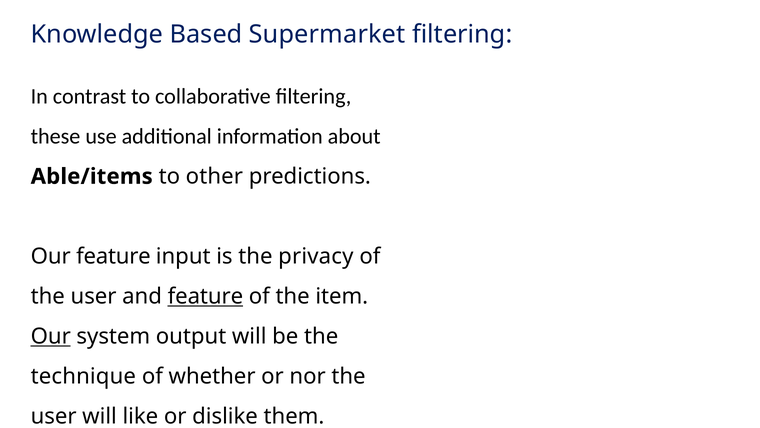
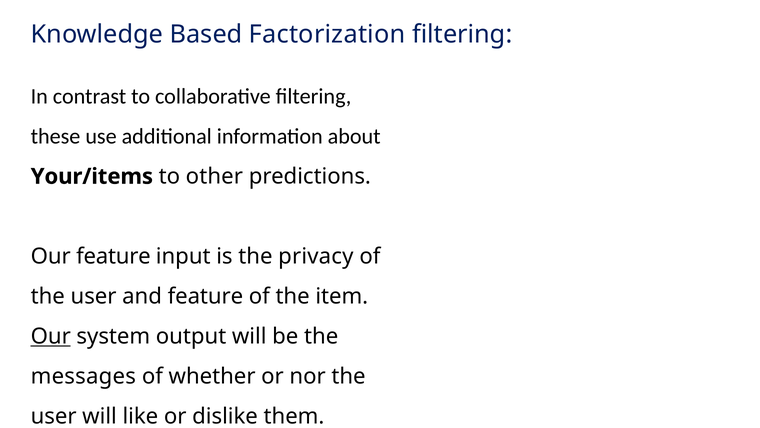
Supermarket: Supermarket -> Factorization
Able/items: Able/items -> Your/items
feature at (205, 296) underline: present -> none
technique: technique -> messages
